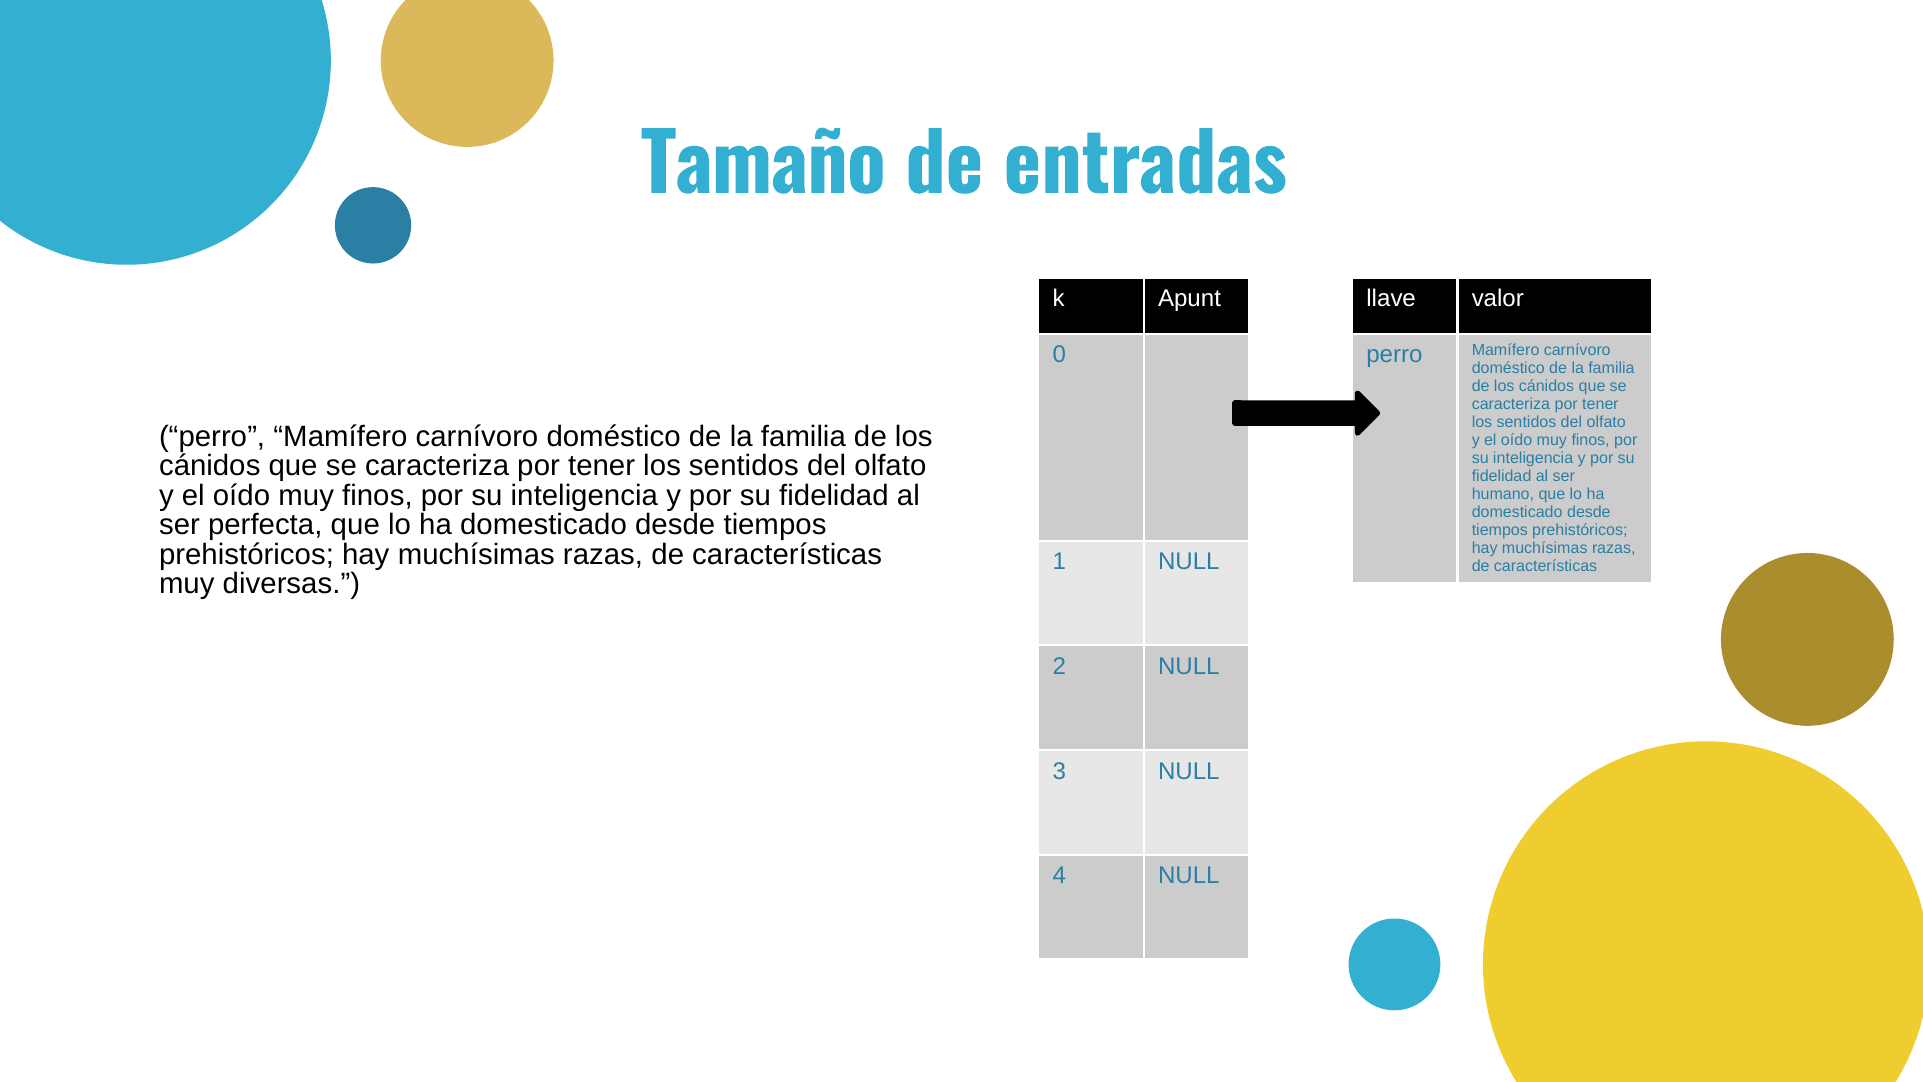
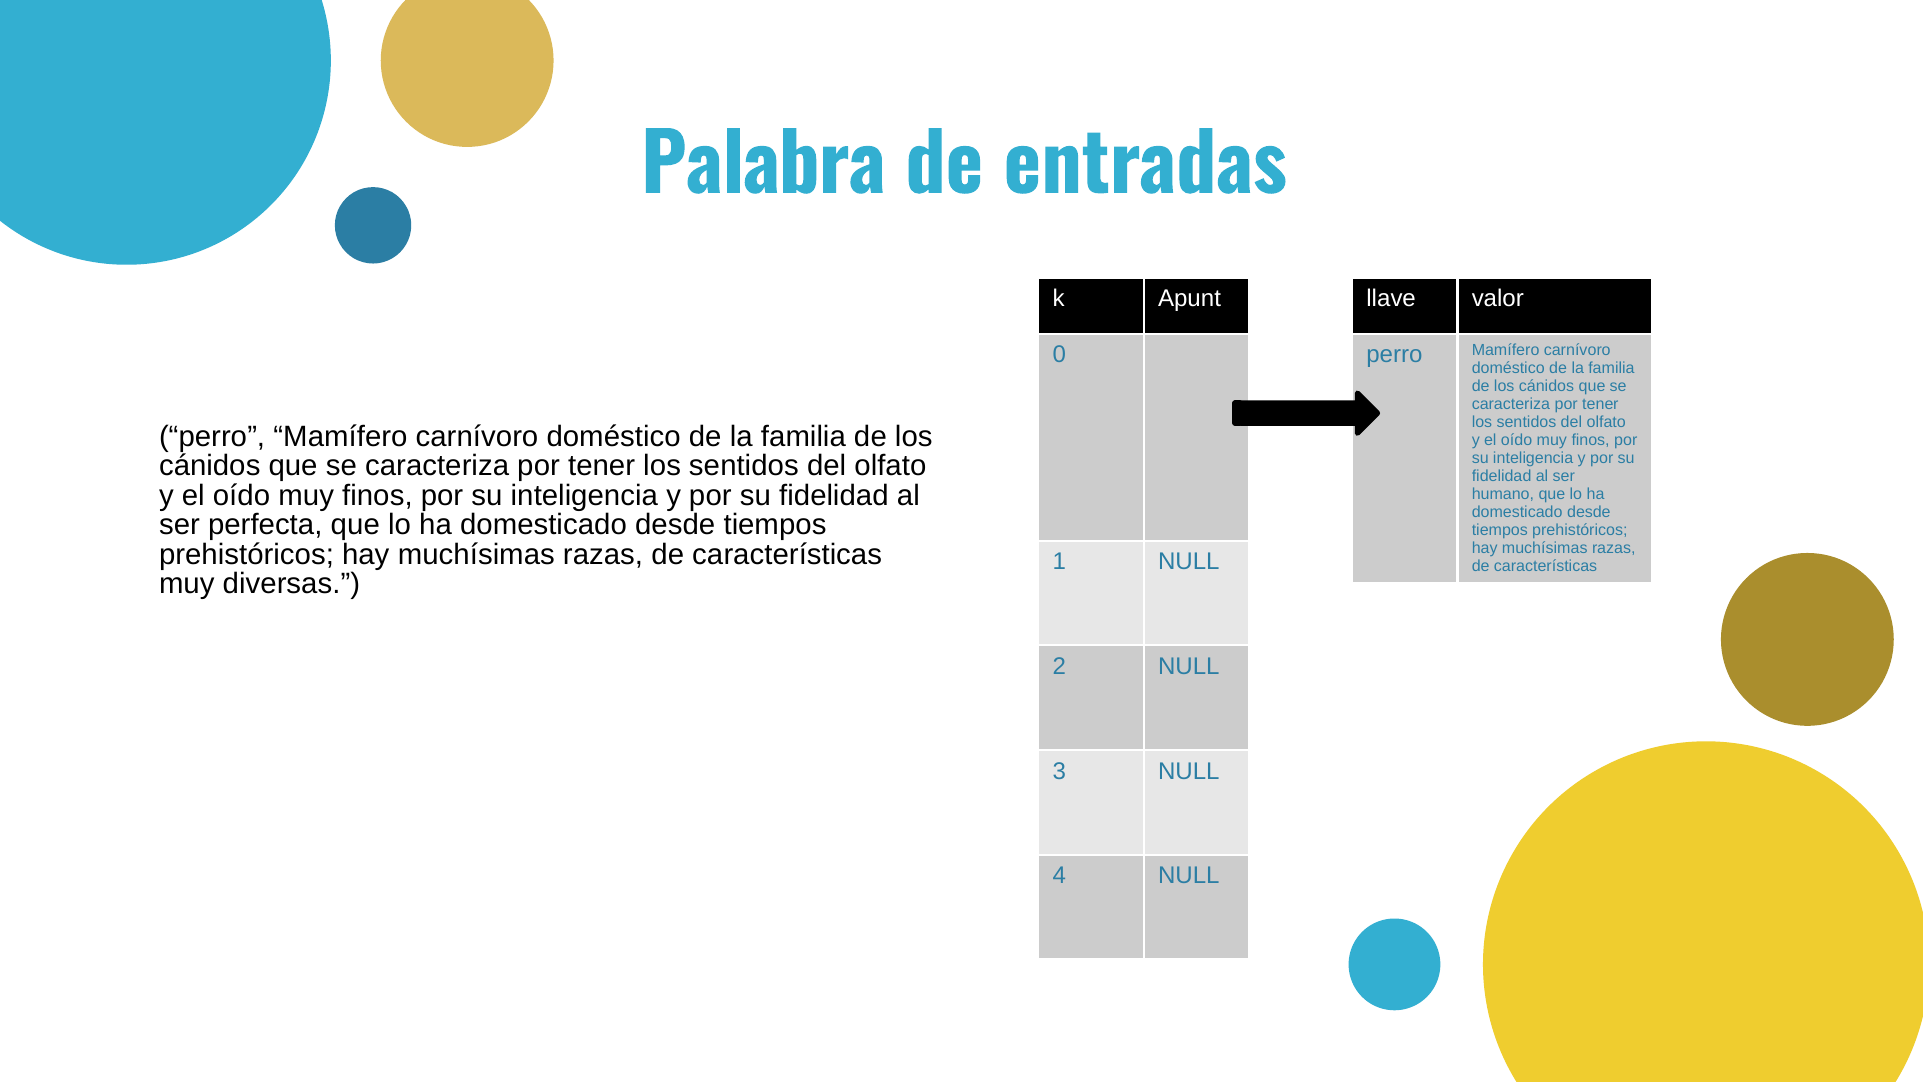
Tamaño: Tamaño -> Palabra
